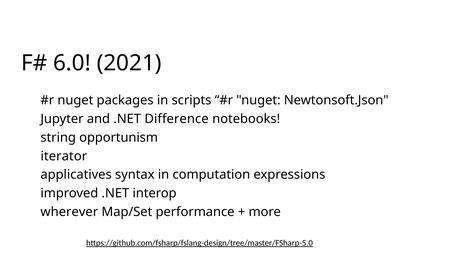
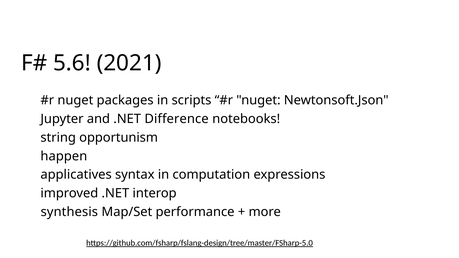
6.0: 6.0 -> 5.6
iterator: iterator -> happen
wherever: wherever -> synthesis
